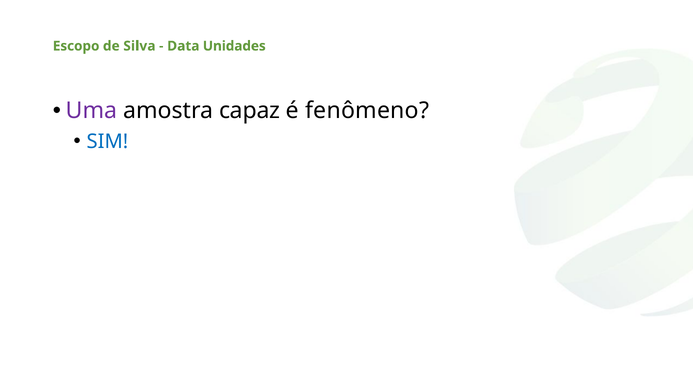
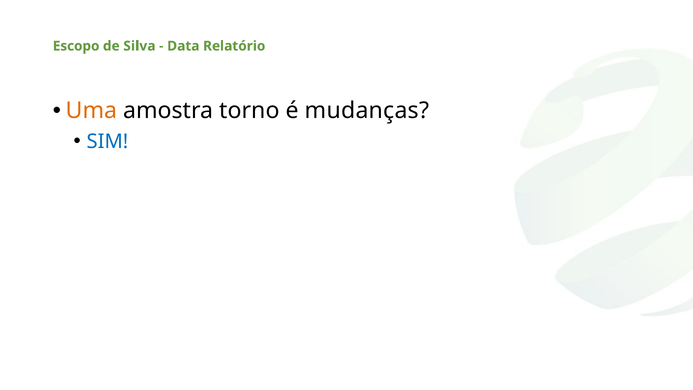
Unidades: Unidades -> Relatório
Uma colour: purple -> orange
capaz: capaz -> torno
fenômeno: fenômeno -> mudanças
